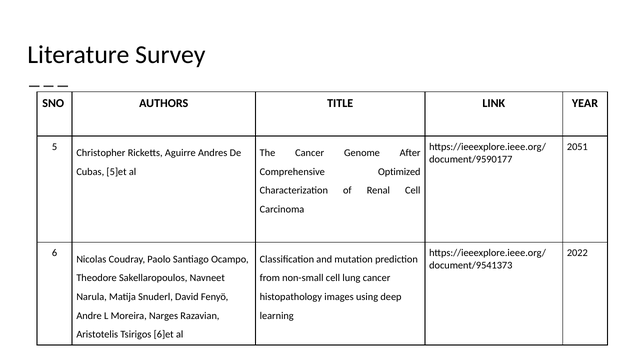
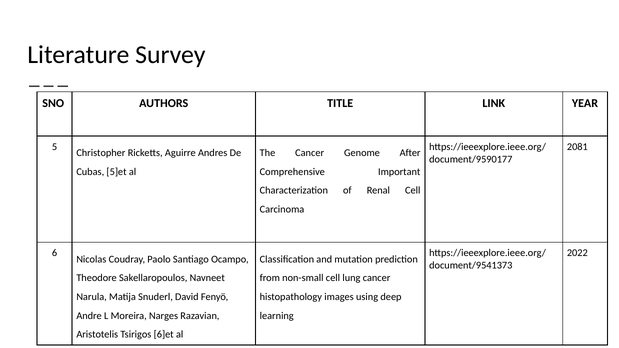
2051: 2051 -> 2081
Optimized: Optimized -> Important
